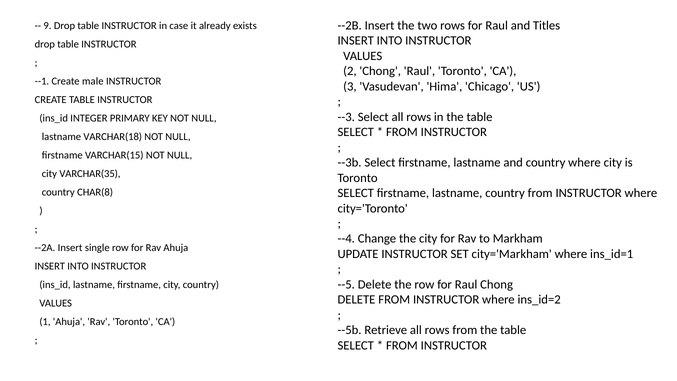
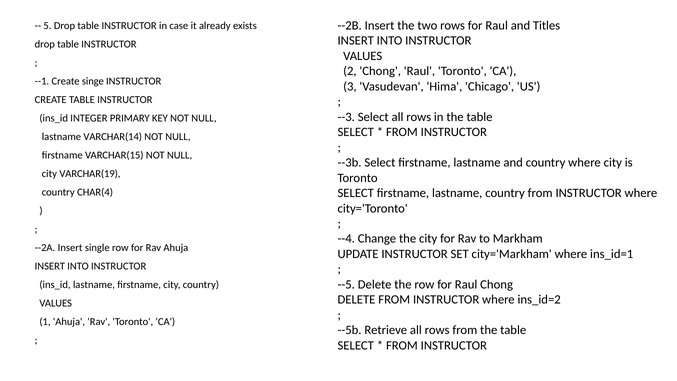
9: 9 -> 5
male: male -> singe
VARCHAR(18: VARCHAR(18 -> VARCHAR(14
VARCHAR(35: VARCHAR(35 -> VARCHAR(19
CHAR(8: CHAR(8 -> CHAR(4
